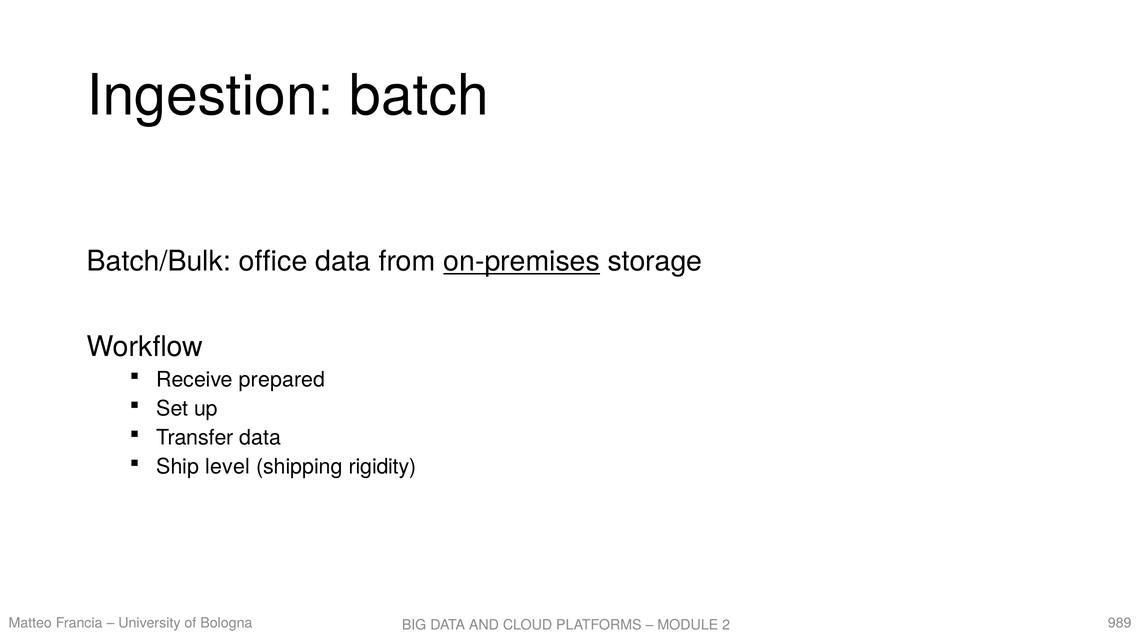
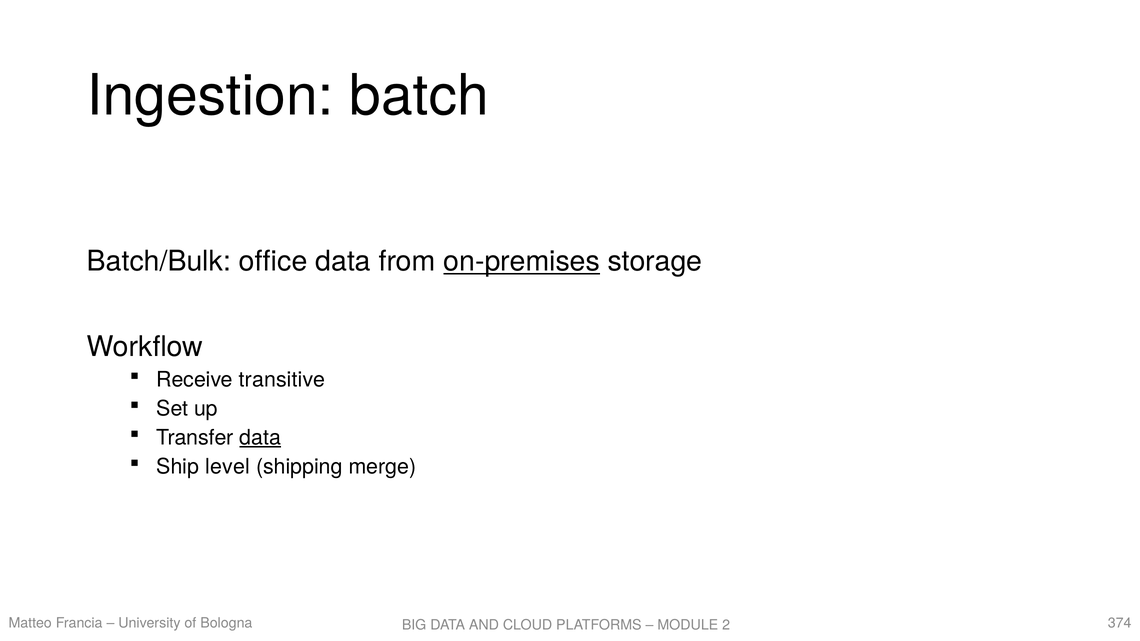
prepared: prepared -> transitive
data at (260, 438) underline: none -> present
rigidity: rigidity -> merge
989: 989 -> 374
